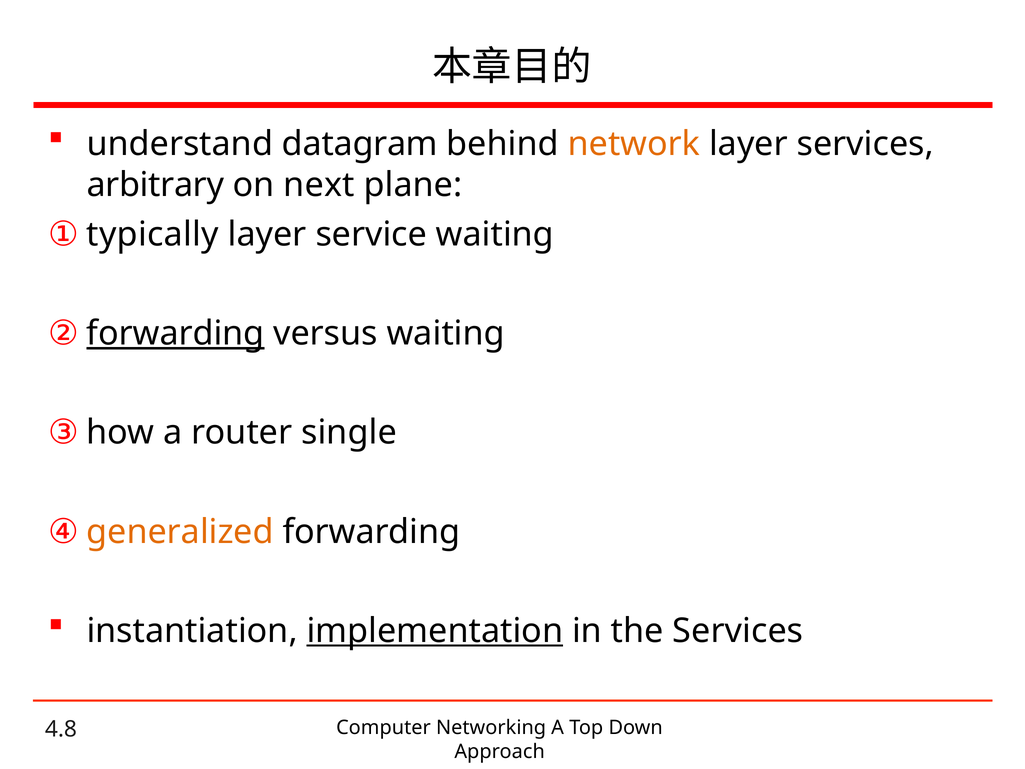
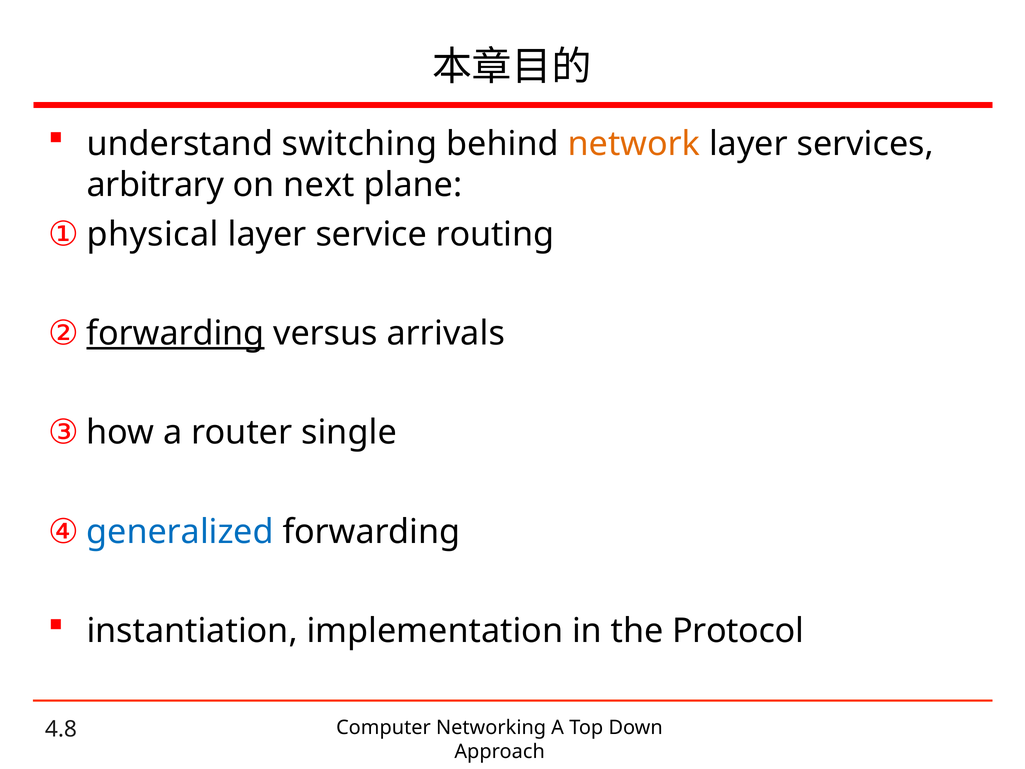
datagram: datagram -> switching
typically: typically -> physical
service waiting: waiting -> routing
versus waiting: waiting -> arrivals
generalized colour: orange -> blue
implementation underline: present -> none
the Services: Services -> Protocol
